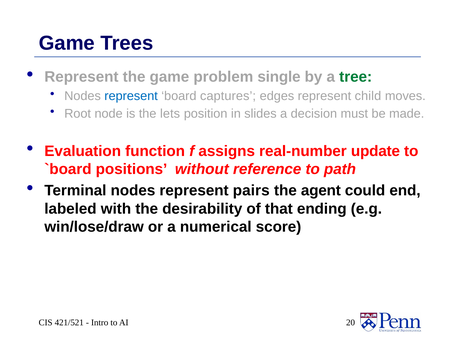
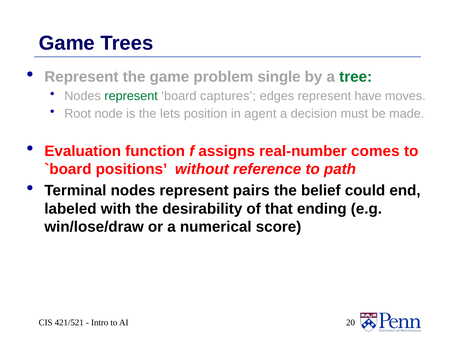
represent at (131, 96) colour: blue -> green
child: child -> have
slides: slides -> agent
update: update -> comes
agent: agent -> belief
